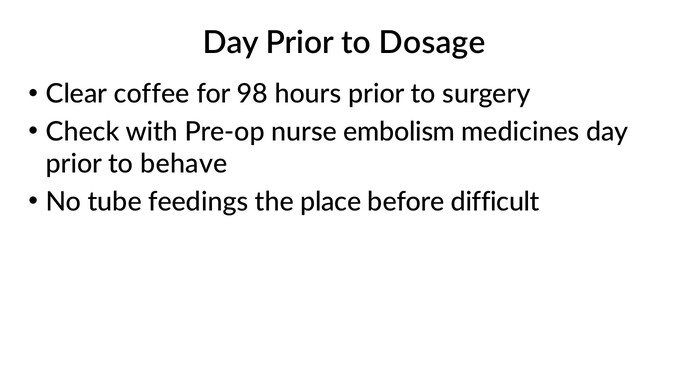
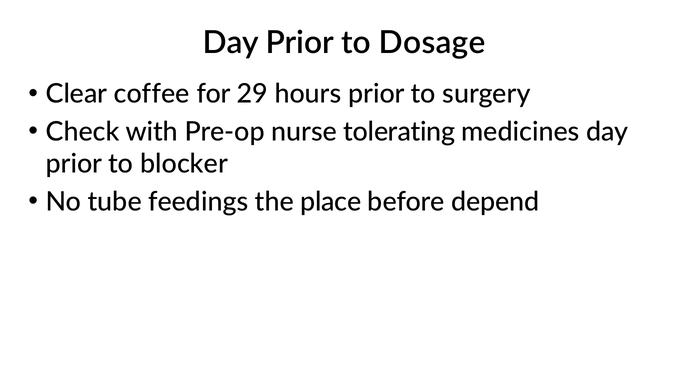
98: 98 -> 29
embolism: embolism -> tolerating
behave: behave -> blocker
difficult: difficult -> depend
